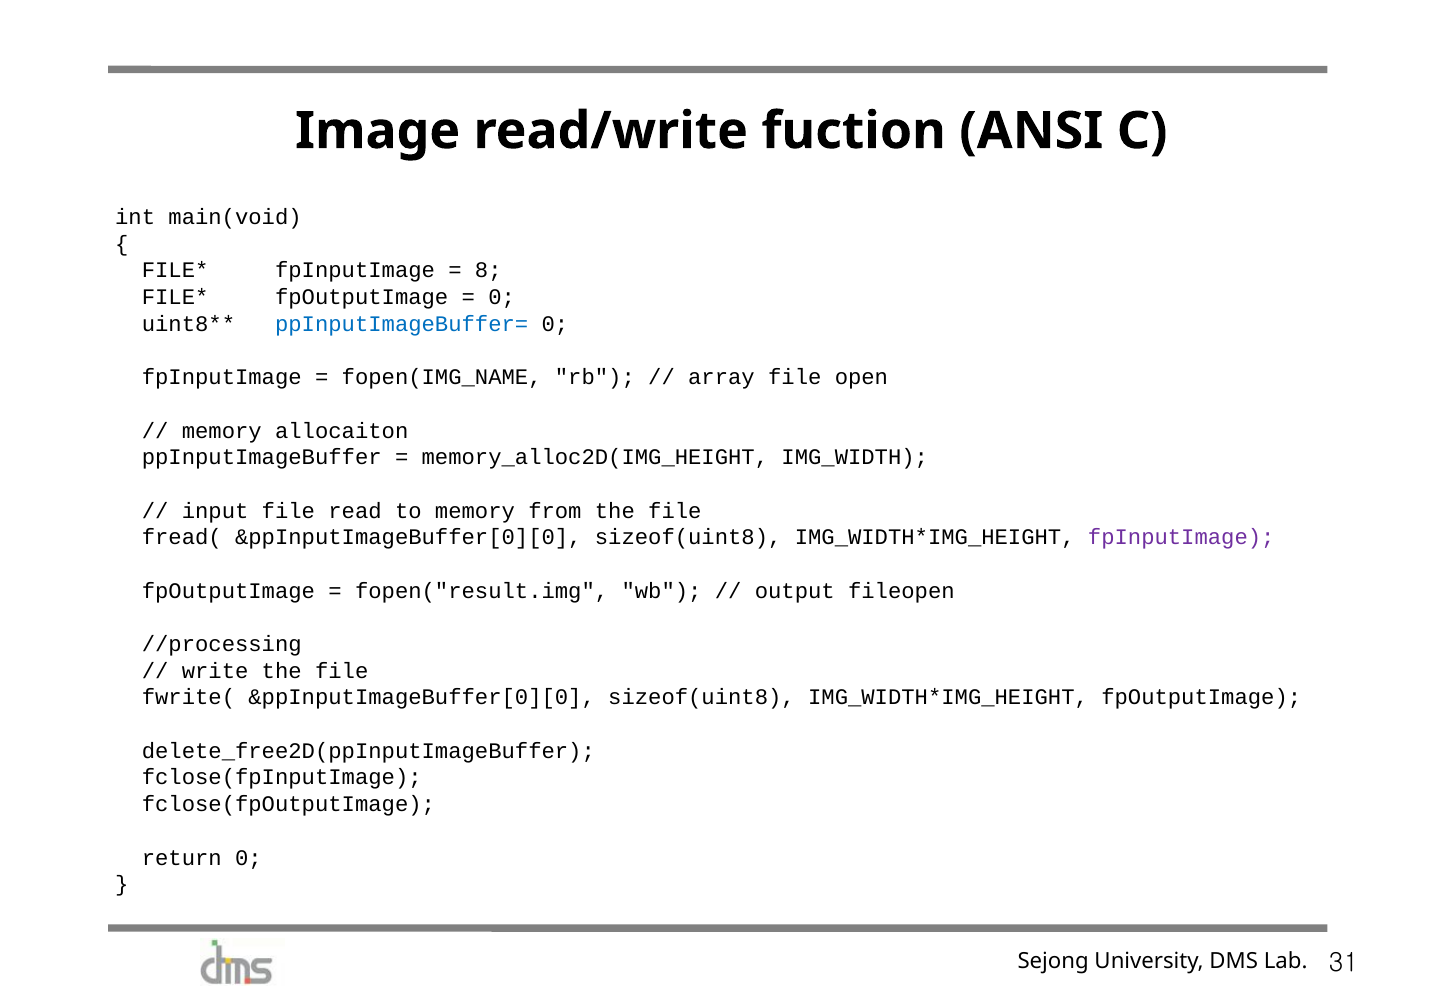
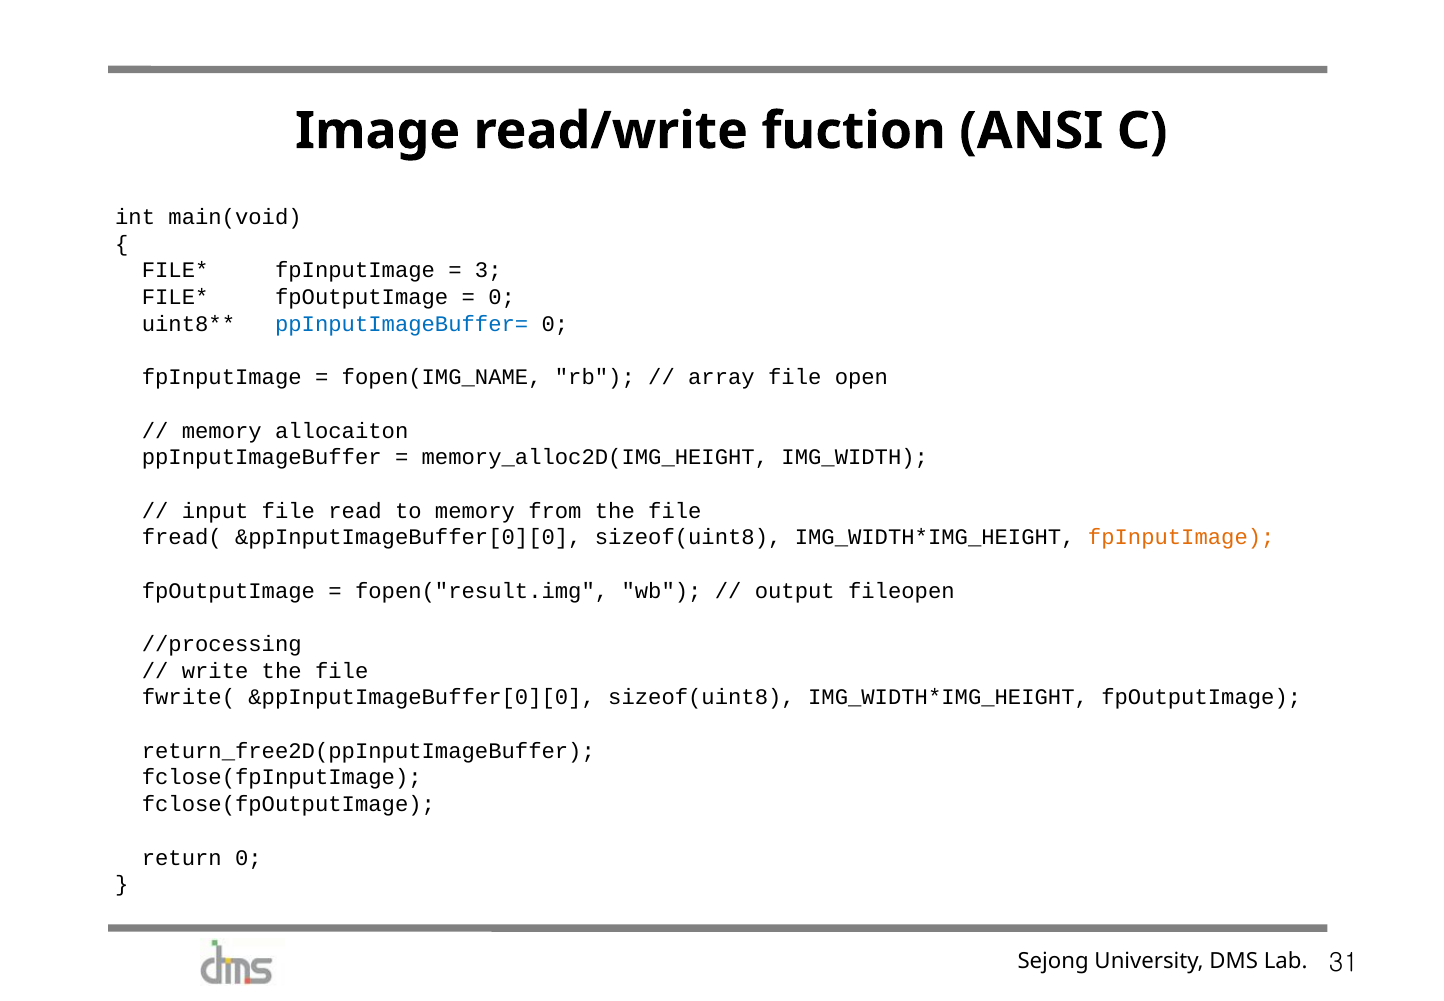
8: 8 -> 3
fpInputImage at (1181, 537) colour: purple -> orange
delete_free2D(ppInputImageBuffer: delete_free2D(ppInputImageBuffer -> return_free2D(ppInputImageBuffer
